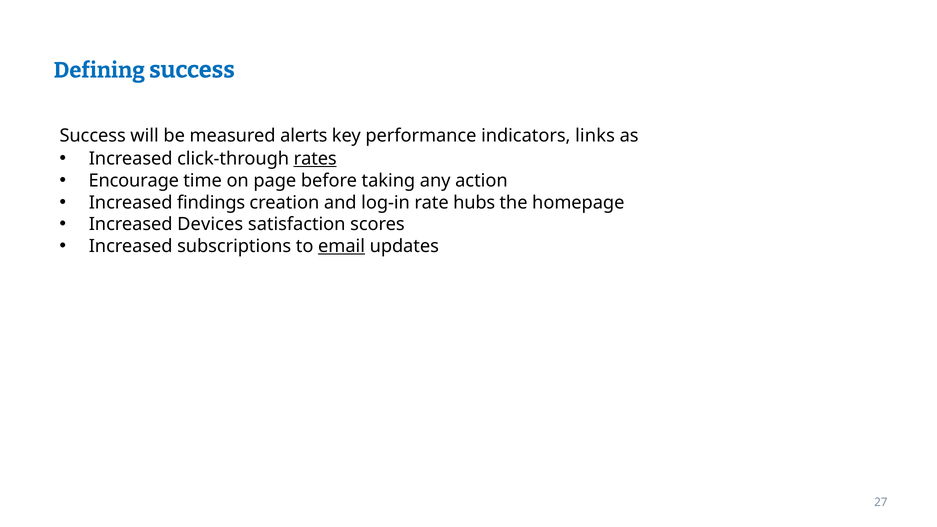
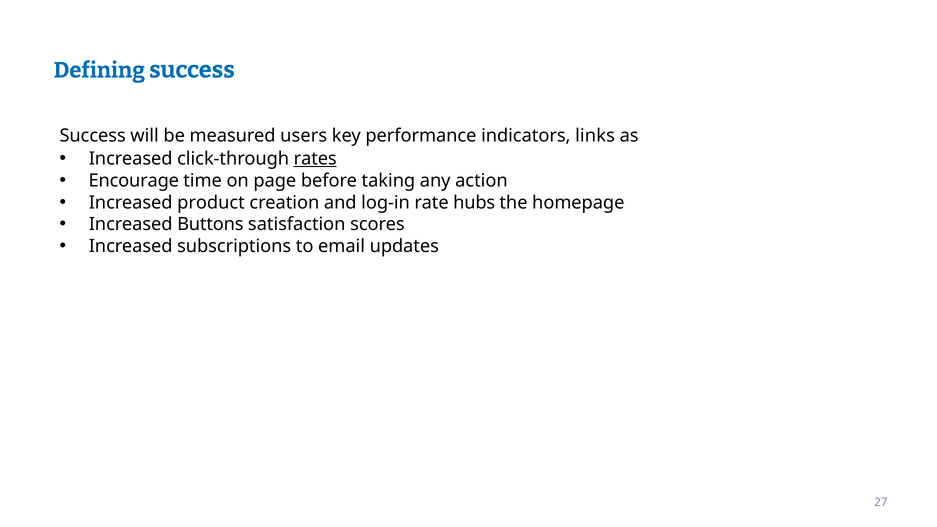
alerts: alerts -> users
findings: findings -> product
Devices: Devices -> Buttons
email underline: present -> none
